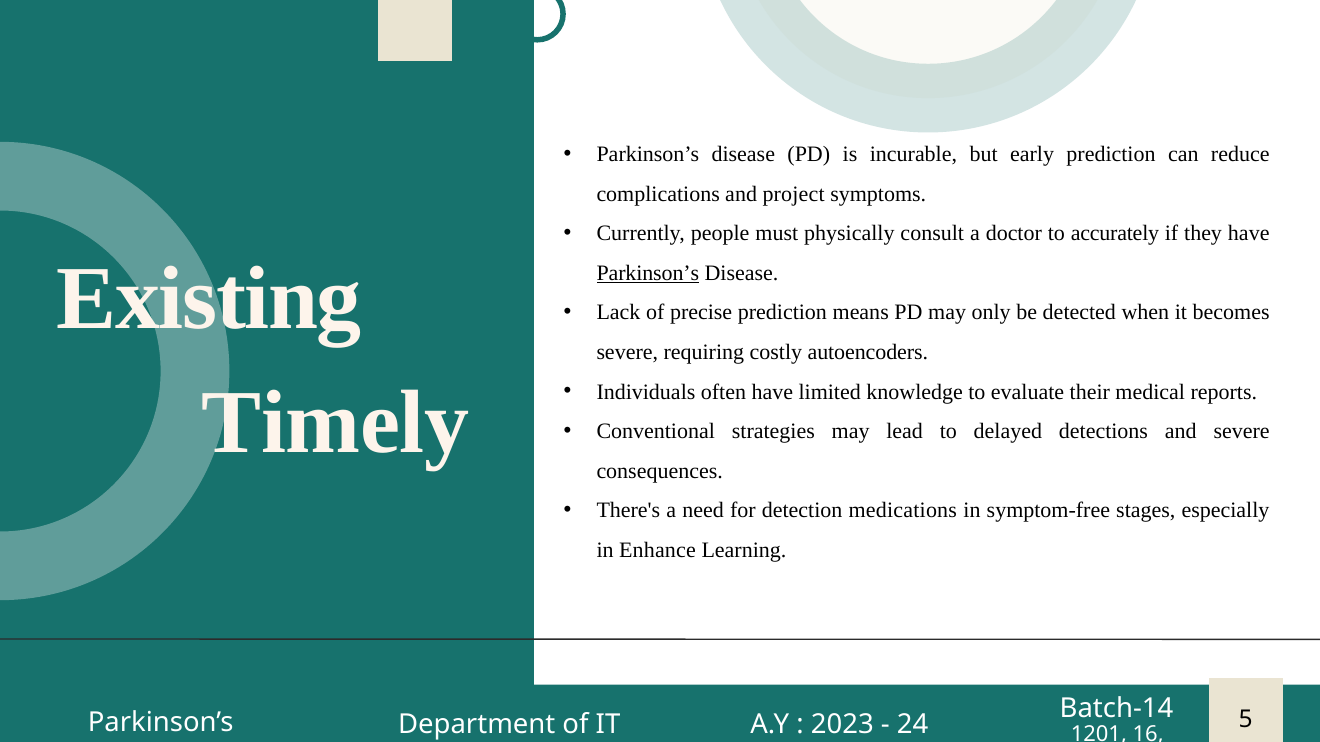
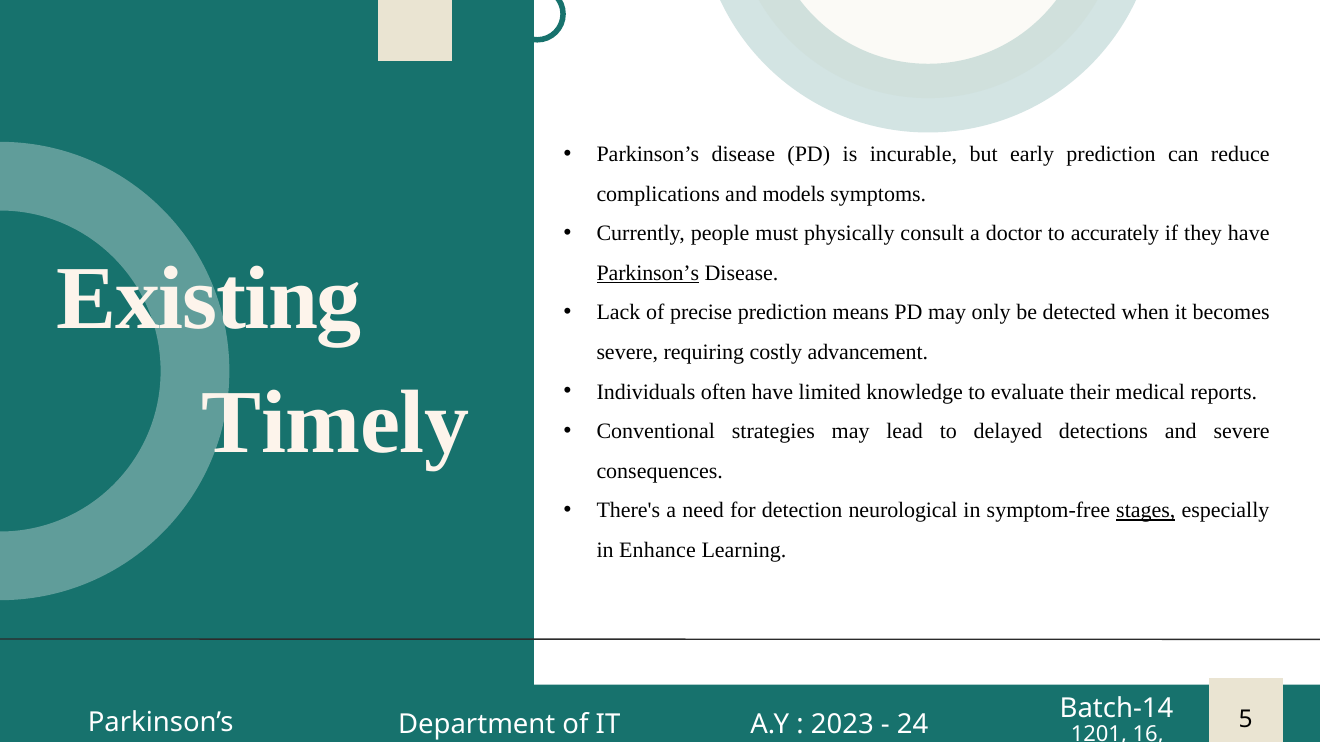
project: project -> models
autoencoders: autoencoders -> advancement
medications: medications -> neurological
stages underline: none -> present
